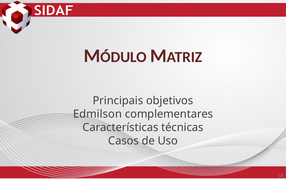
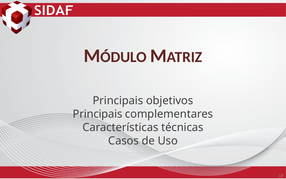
Edmilson at (97, 114): Edmilson -> Principais
